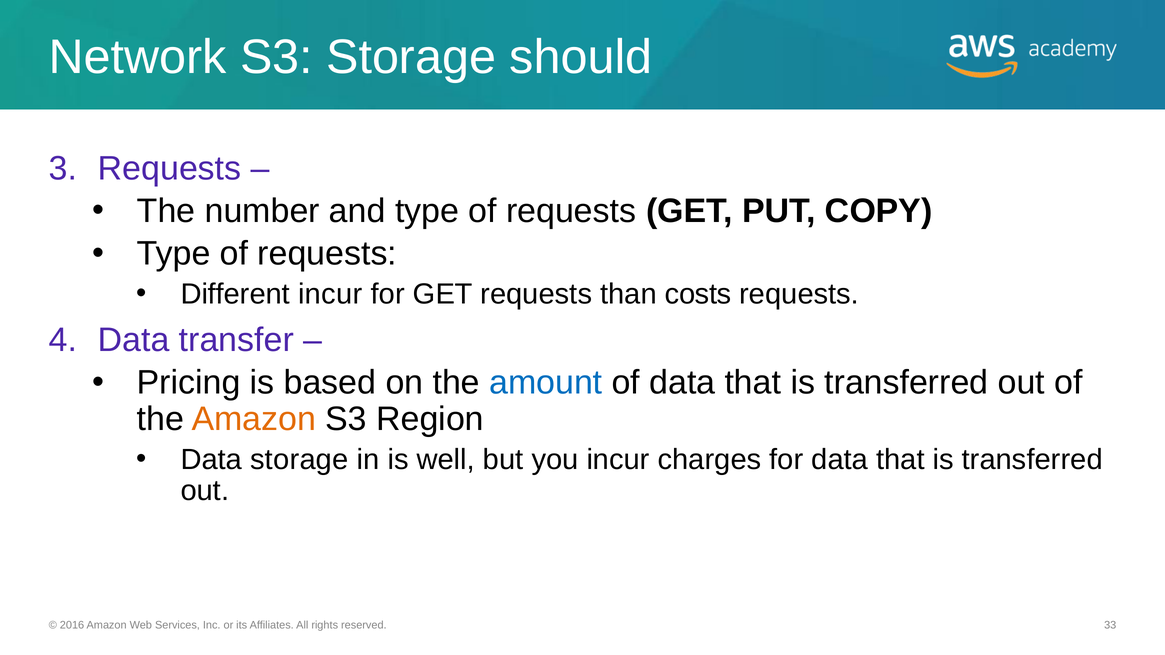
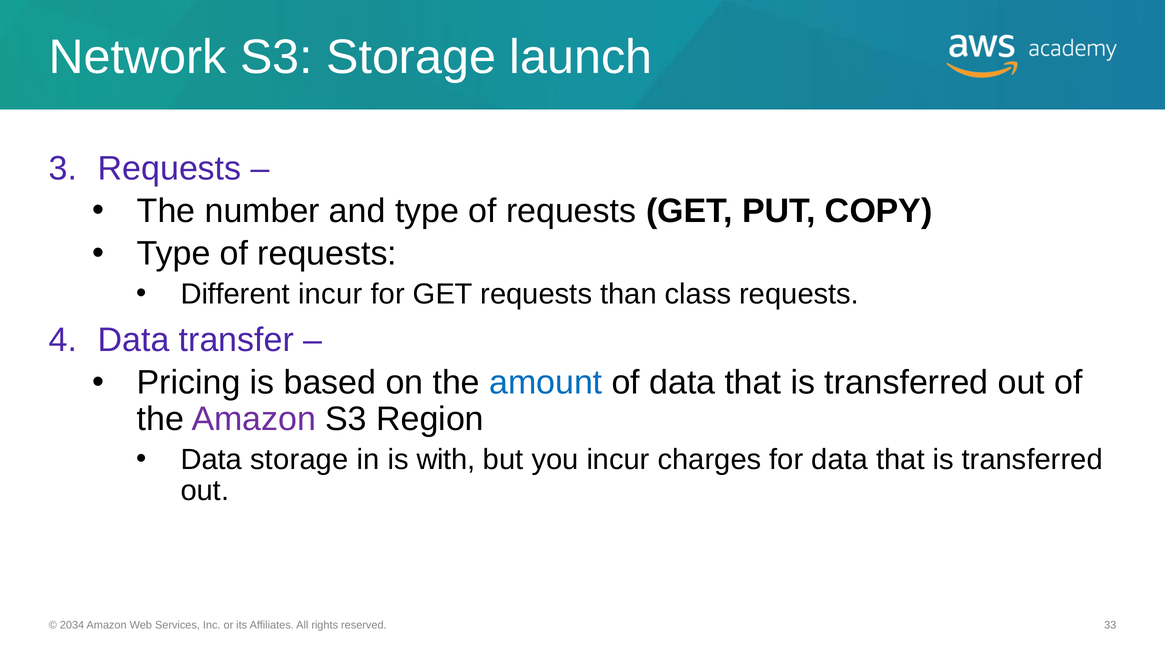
should: should -> launch
costs: costs -> class
Amazon at (254, 419) colour: orange -> purple
well: well -> with
2016: 2016 -> 2034
